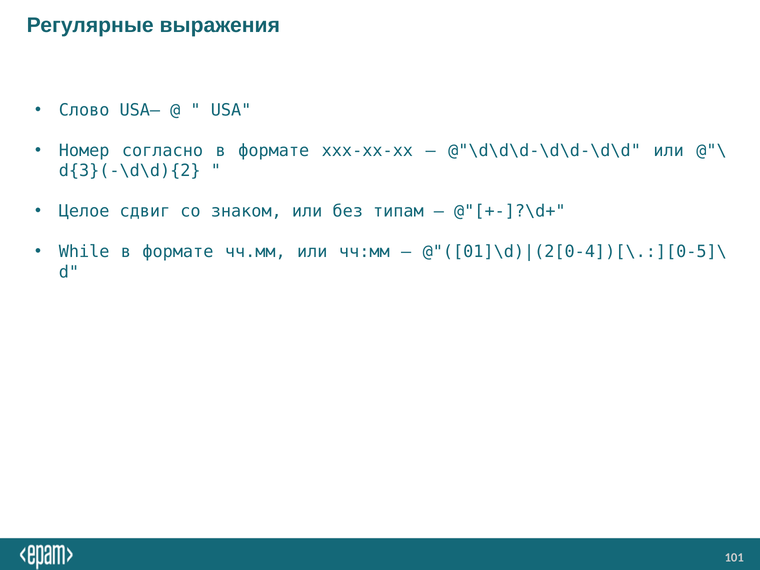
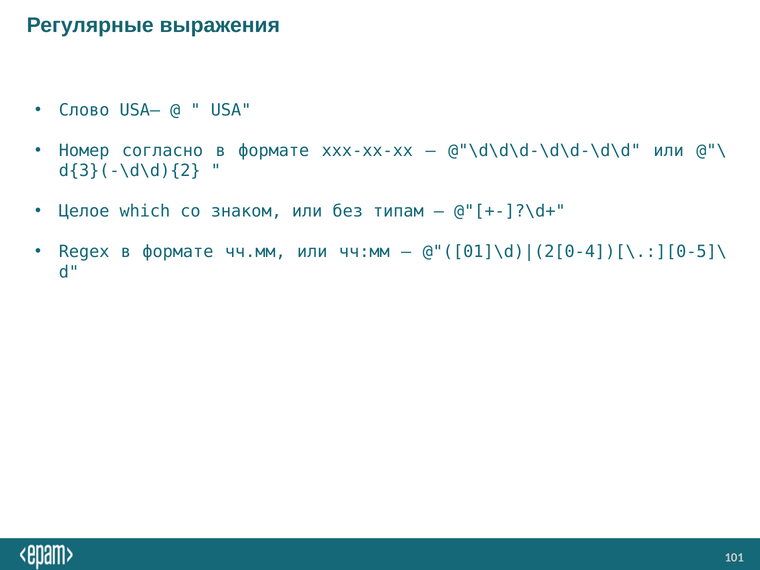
сдвиг: сдвиг -> which
While: While -> Regex
